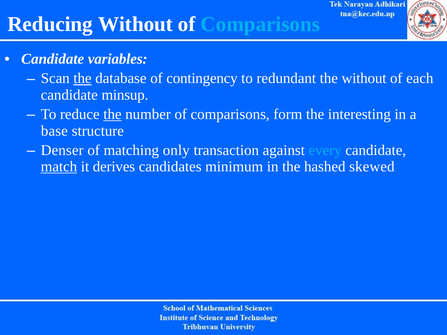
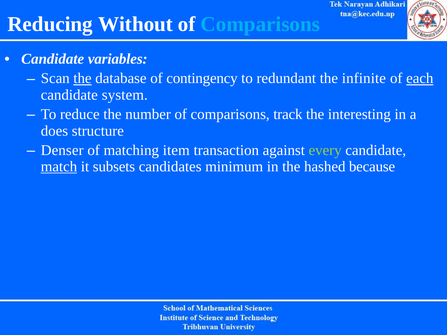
the without: without -> infinite
each underline: none -> present
minsup: minsup -> system
the at (112, 114) underline: present -> none
form: form -> track
base: base -> does
only: only -> item
every colour: light blue -> light green
derives: derives -> subsets
skewed: skewed -> because
